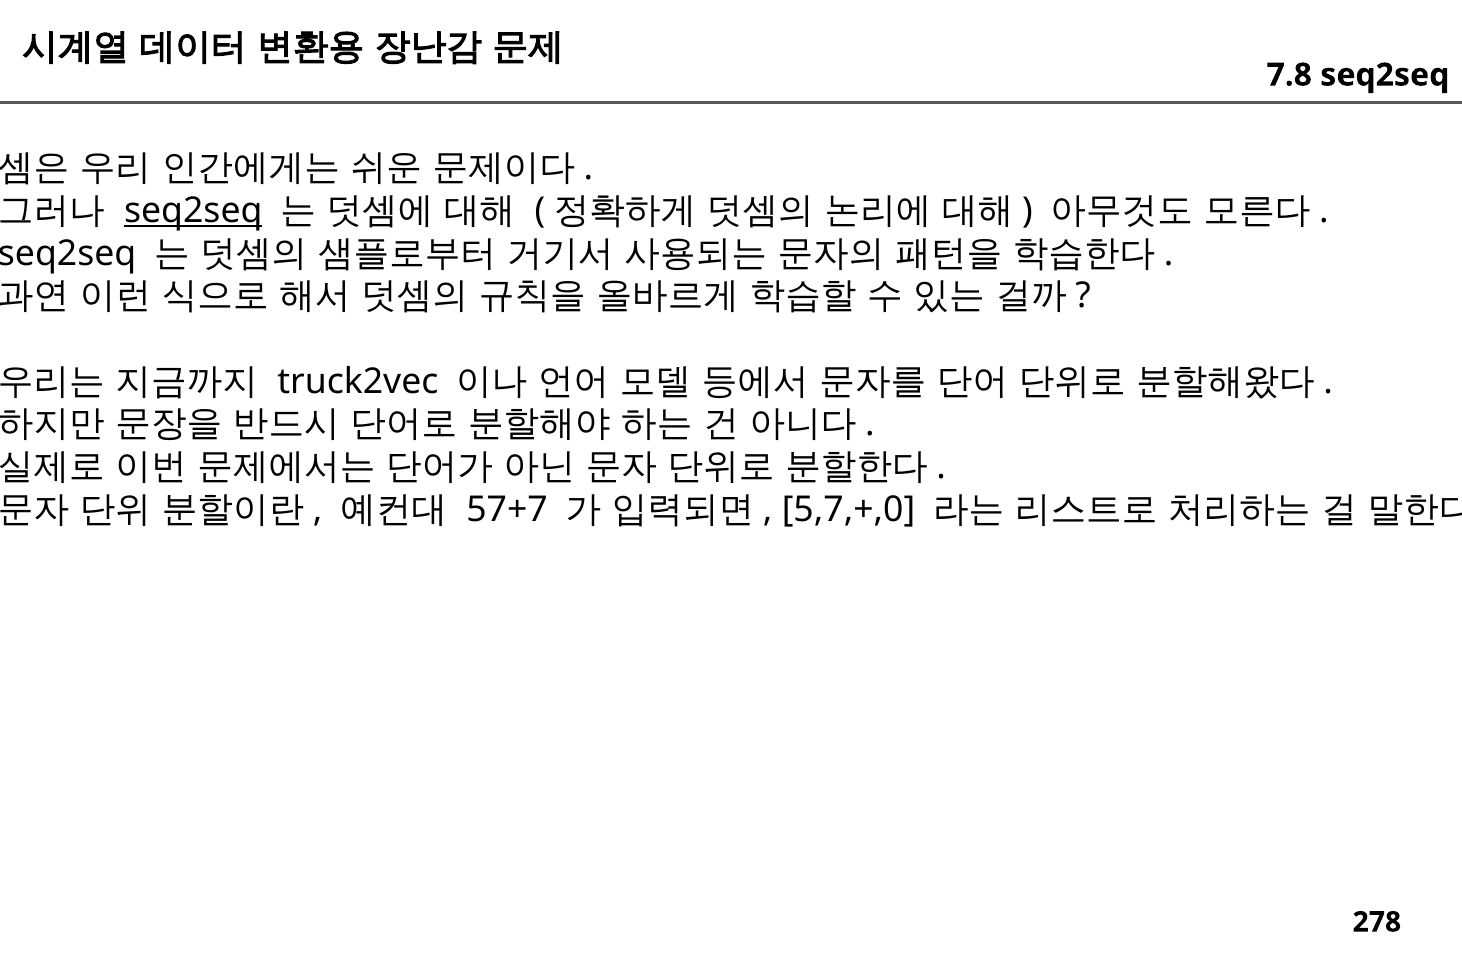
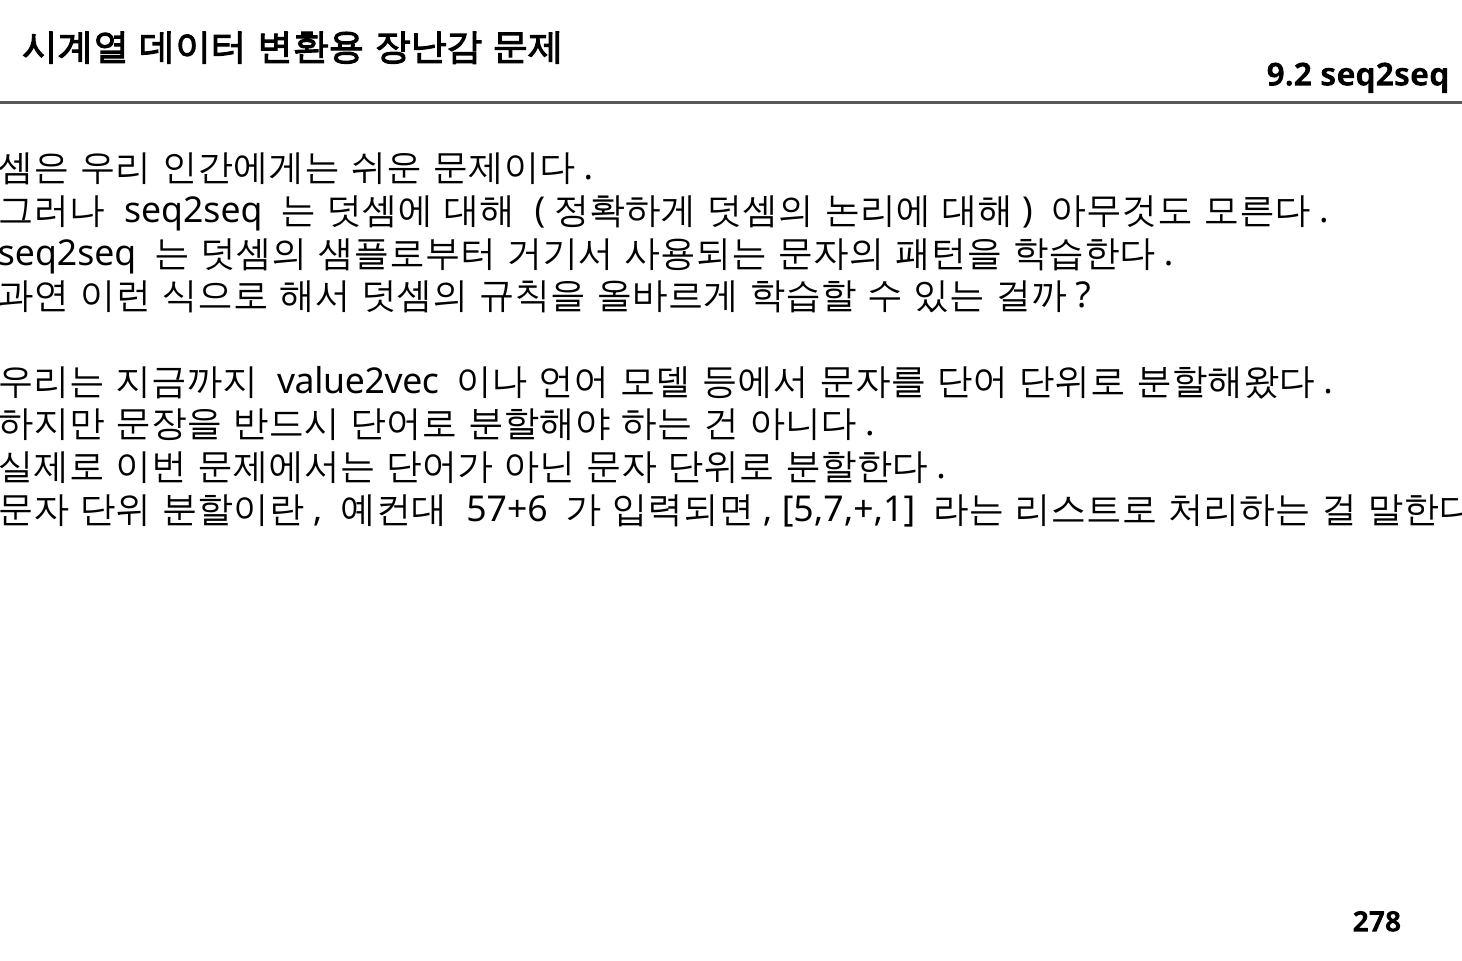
7.8: 7.8 -> 9.2
seq2seq at (193, 210) underline: present -> none
truck2vec: truck2vec -> value2vec
57+7: 57+7 -> 57+6
5,7,+,0: 5,7,+,0 -> 5,7,+,1
